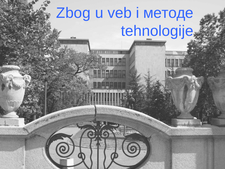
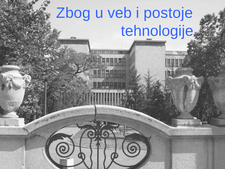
методе: методе -> postoje
